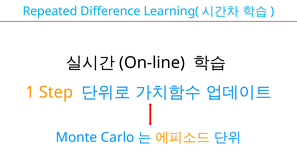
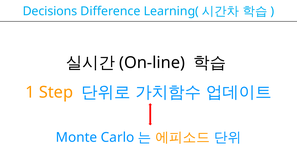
Repeated: Repeated -> Decisions
